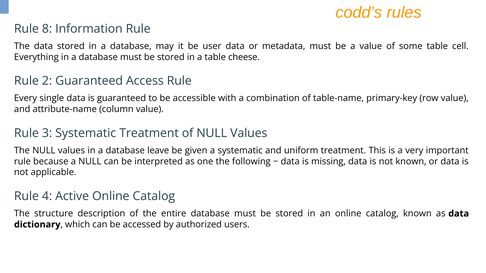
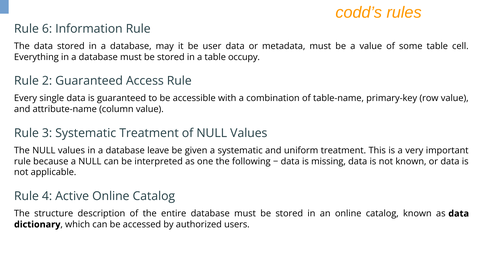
8: 8 -> 6
cheese: cheese -> occupy
